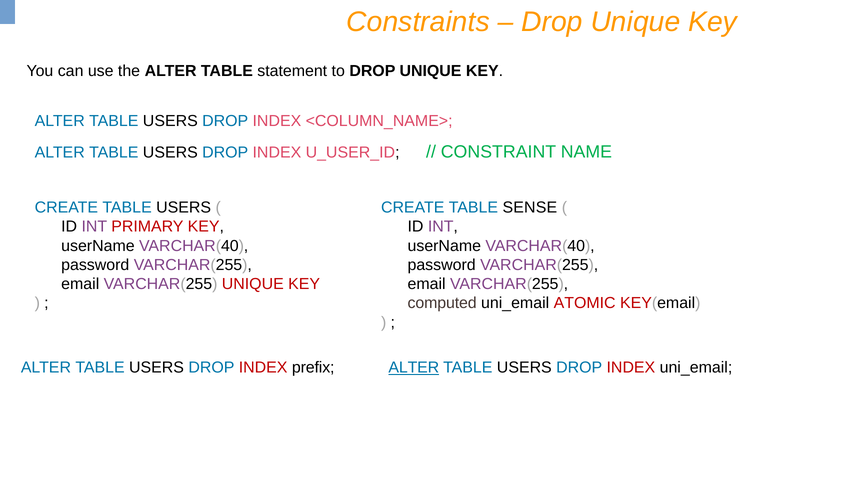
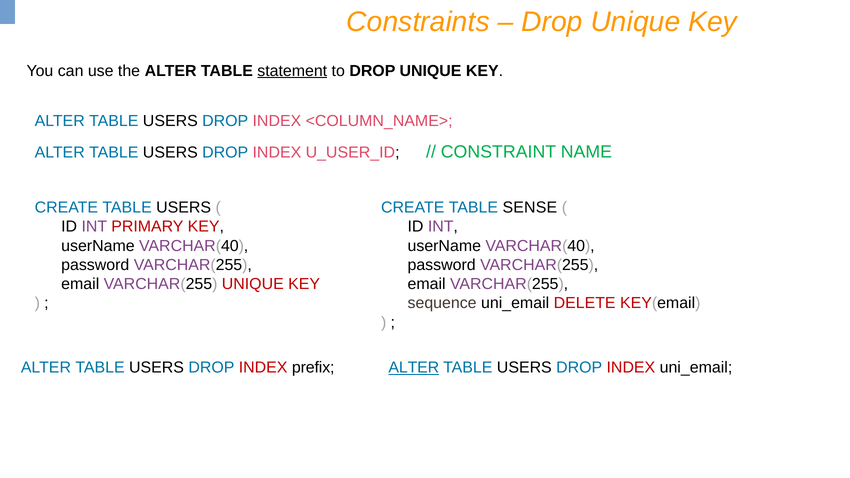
statement underline: none -> present
computed: computed -> sequence
ATOMIC: ATOMIC -> DELETE
